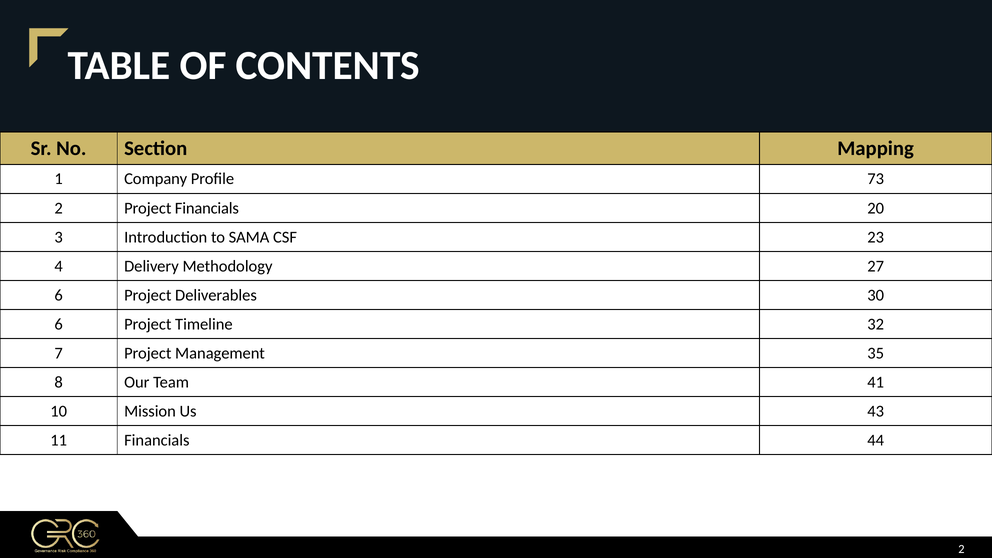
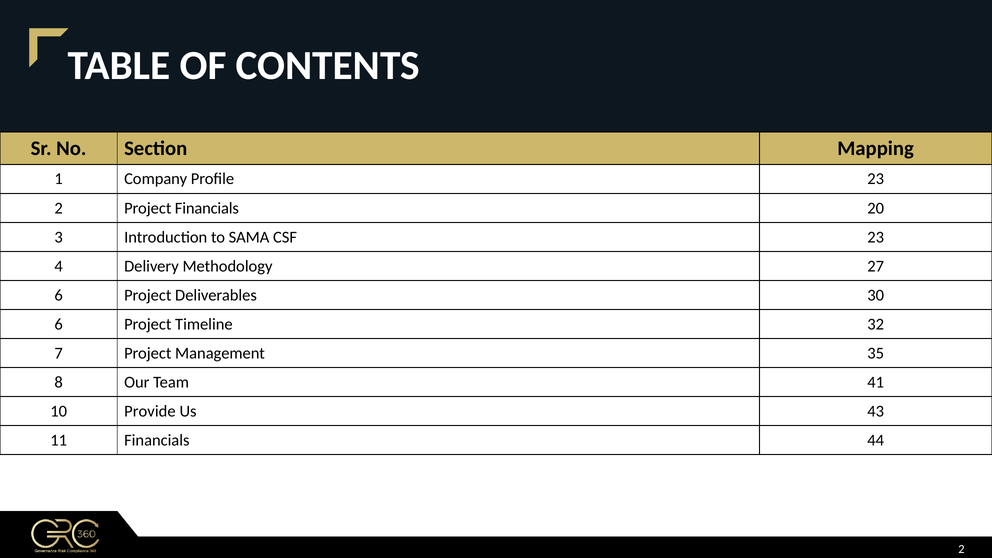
Profile 73: 73 -> 23
Mission: Mission -> Provide
